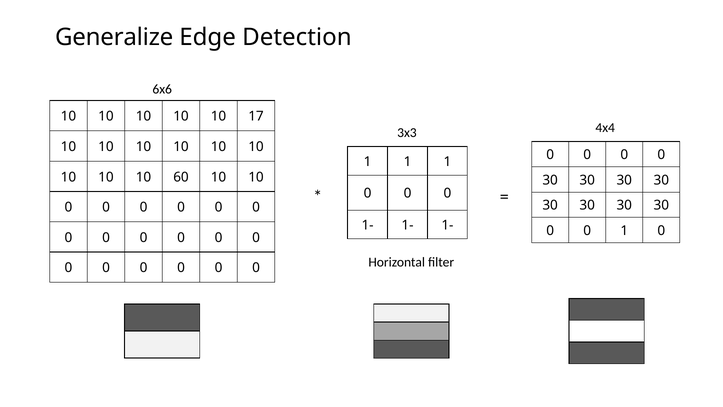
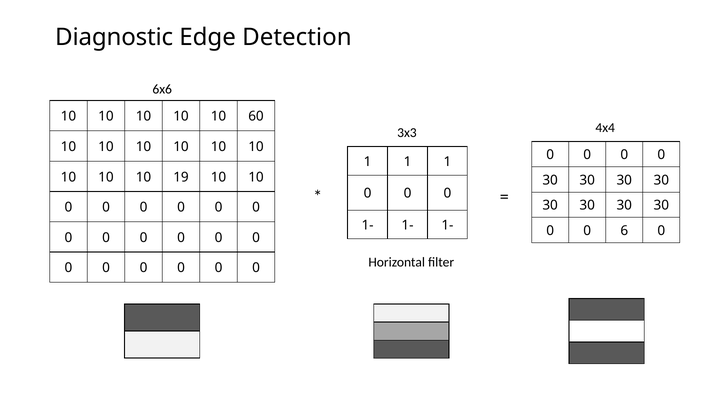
Generalize: Generalize -> Diagnostic
17: 17 -> 60
60: 60 -> 19
1 at (624, 231): 1 -> 6
